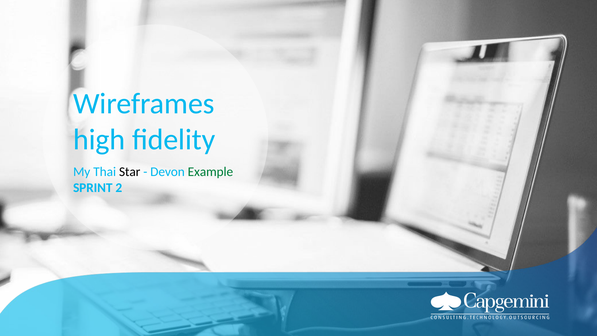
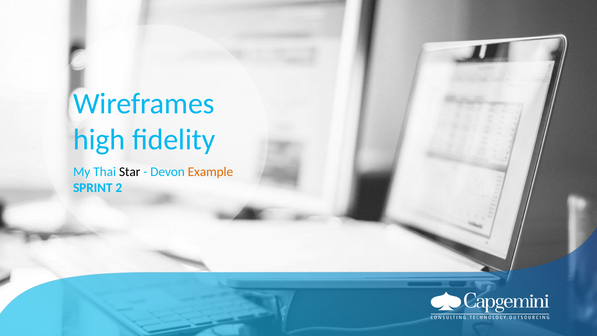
Example colour: green -> orange
